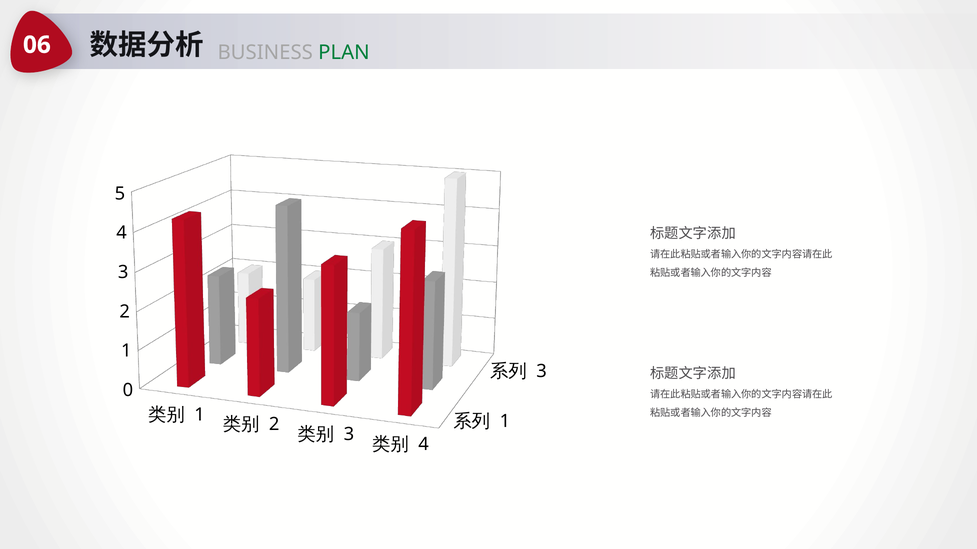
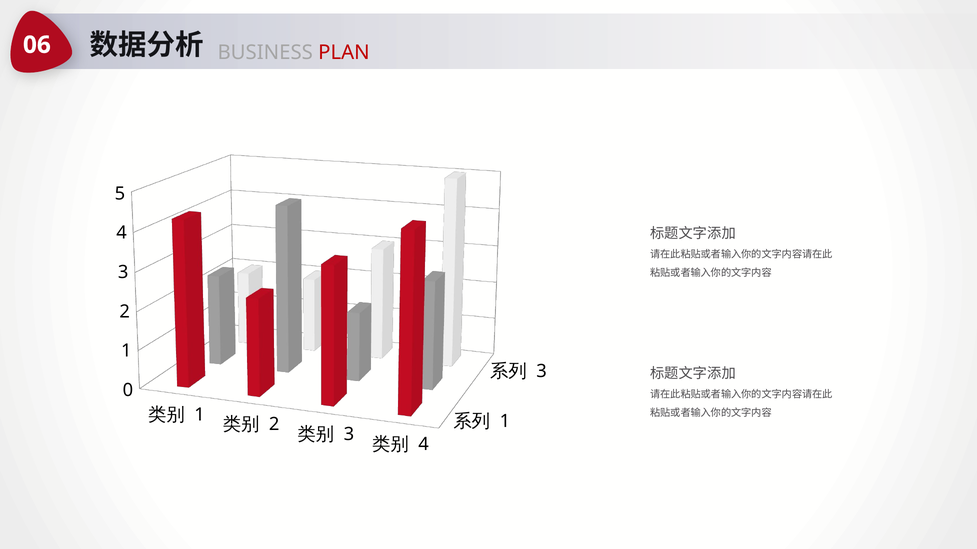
PLAN colour: green -> red
